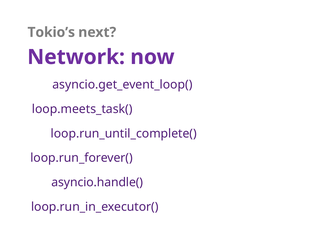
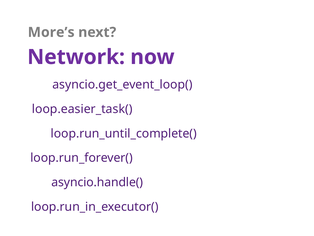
Tokio’s: Tokio’s -> More’s
loop.meets_task(: loop.meets_task( -> loop.easier_task(
